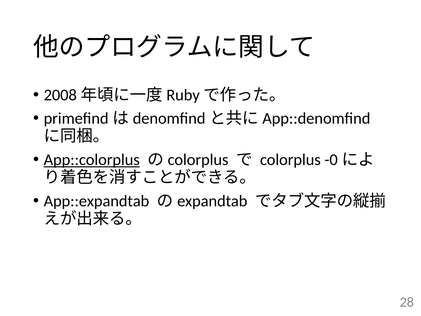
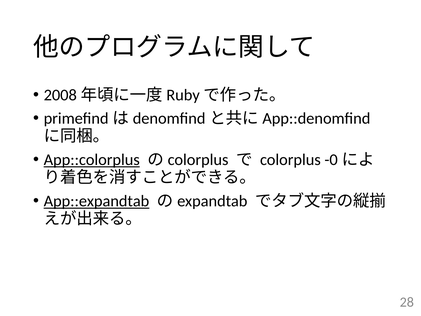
App::expandtab underline: none -> present
